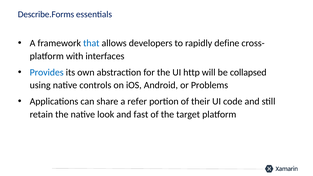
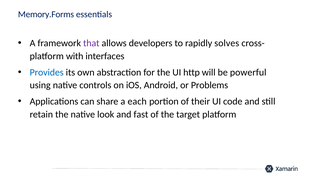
Describe.Forms: Describe.Forms -> Memory.Forms
that colour: blue -> purple
define: define -> solves
collapsed: collapsed -> powerful
refer: refer -> each
